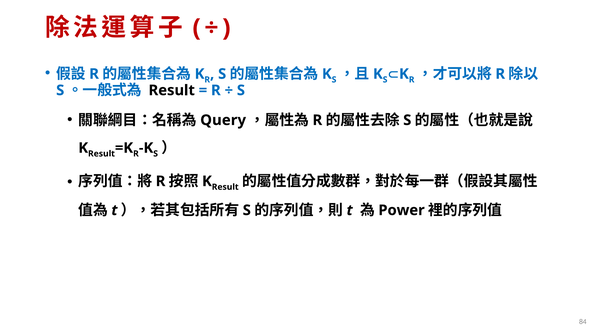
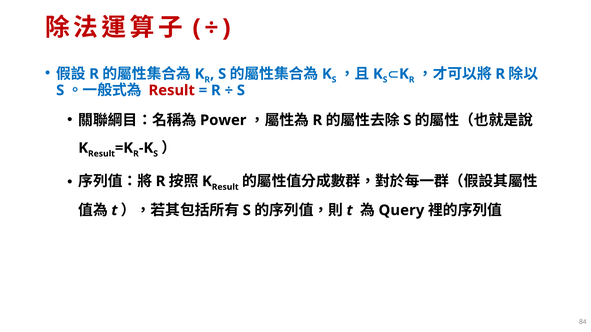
Result at (172, 90) colour: black -> red
Query: Query -> Power
Power: Power -> Query
